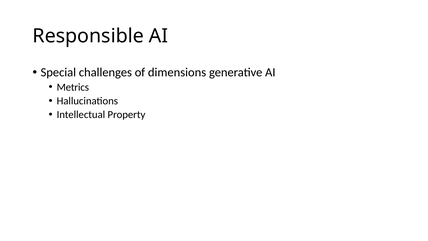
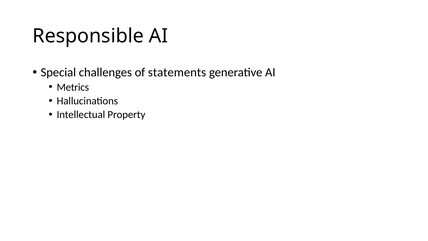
dimensions: dimensions -> statements
